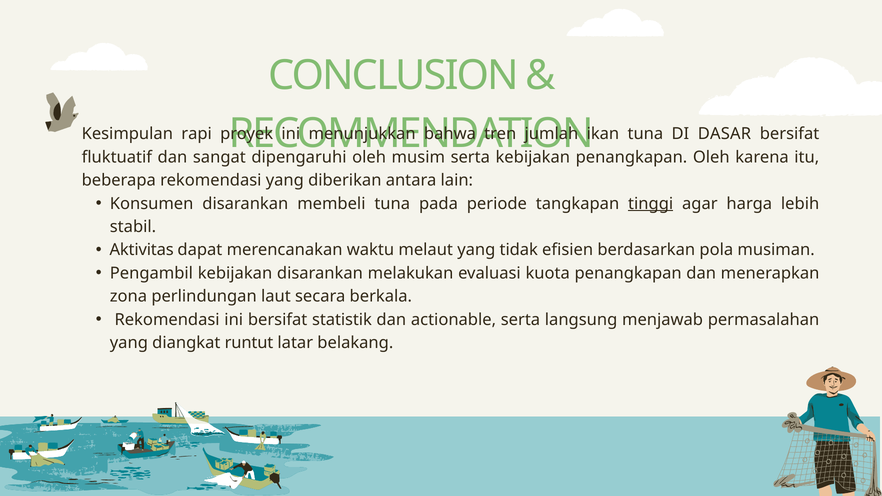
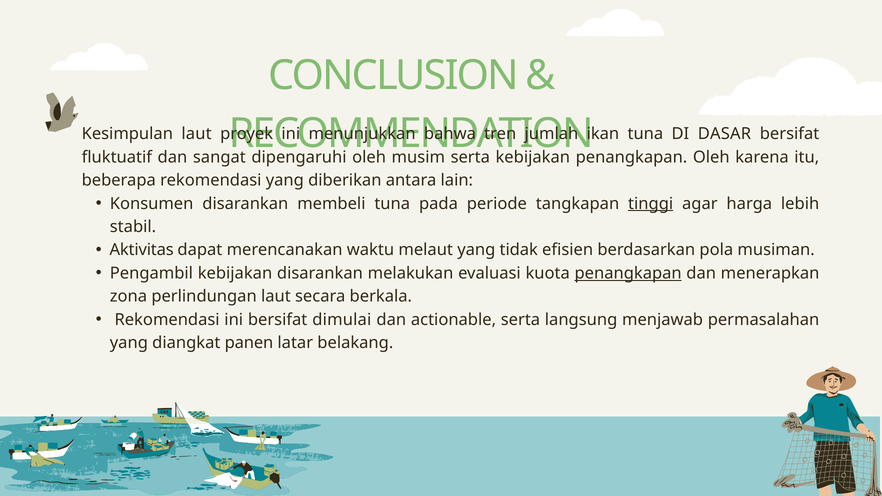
Kesimpulan rapi: rapi -> laut
penangkapan at (628, 273) underline: none -> present
statistik: statistik -> dimulai
runtut: runtut -> panen
